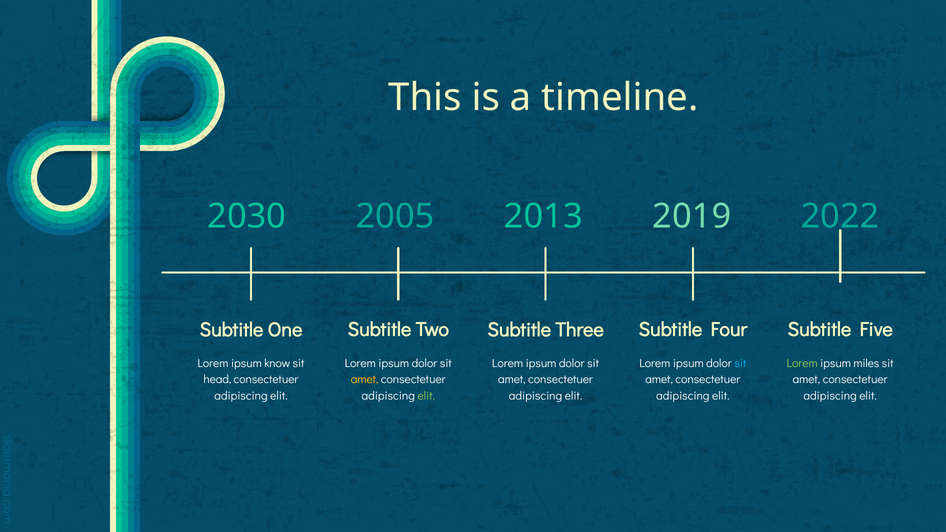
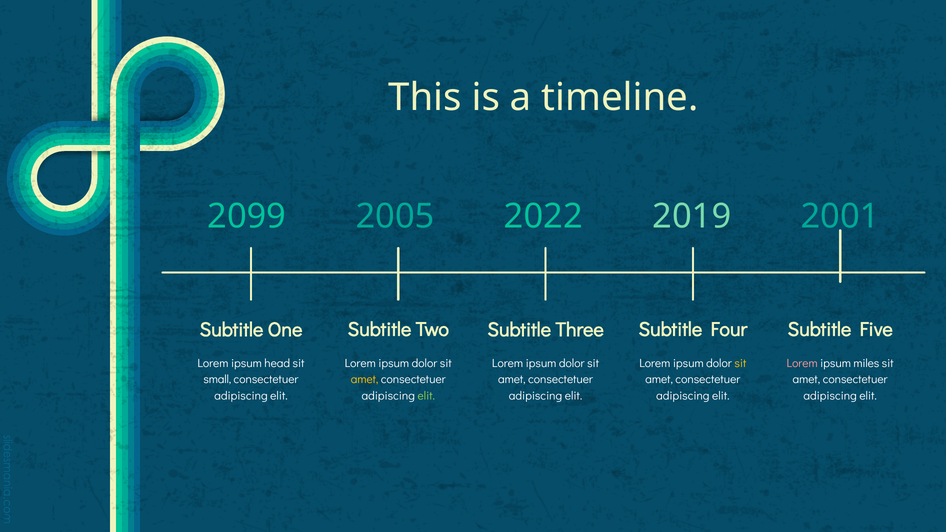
2030: 2030 -> 2099
2013: 2013 -> 2022
2022: 2022 -> 2001
know: know -> head
sit at (740, 363) colour: light blue -> yellow
Lorem at (802, 363) colour: light green -> pink
head: head -> small
